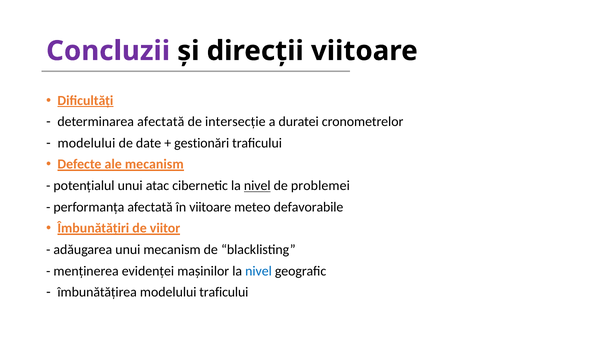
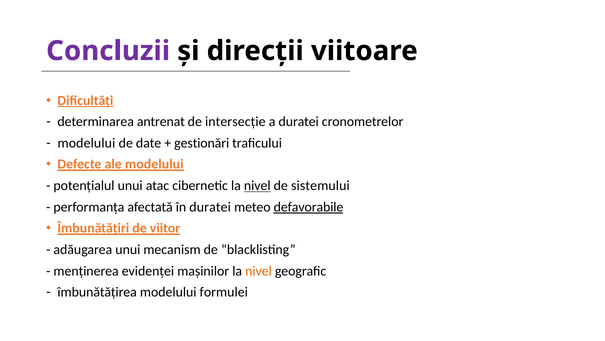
determinarea afectată: afectată -> antrenat
ale mecanism: mecanism -> modelului
problemei: problemei -> sistemului
în viitoare: viitoare -> duratei
defavorabile underline: none -> present
nivel at (259, 270) colour: blue -> orange
modelului traficului: traficului -> formulei
